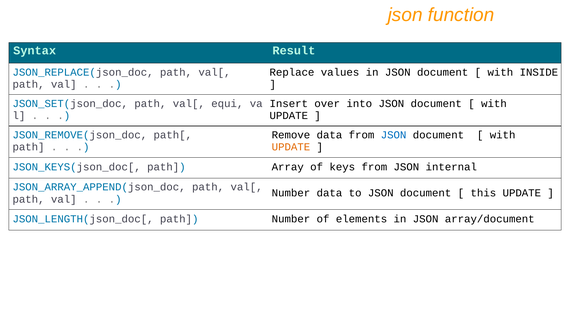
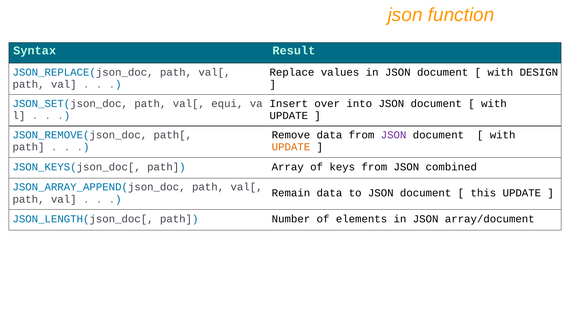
INSIDE: INSIDE -> DESIGN
JSON at (394, 135) colour: blue -> purple
internal: internal -> combined
Number at (291, 193): Number -> Remain
